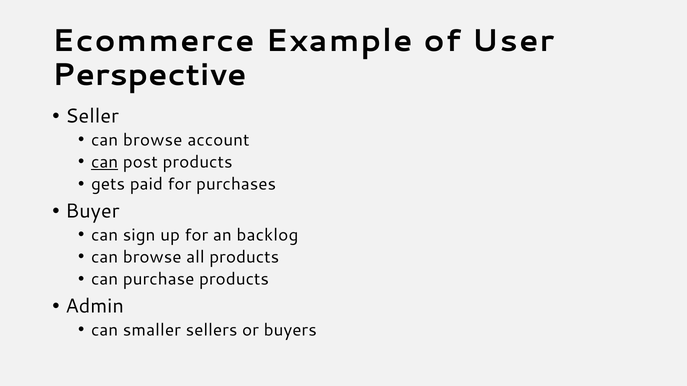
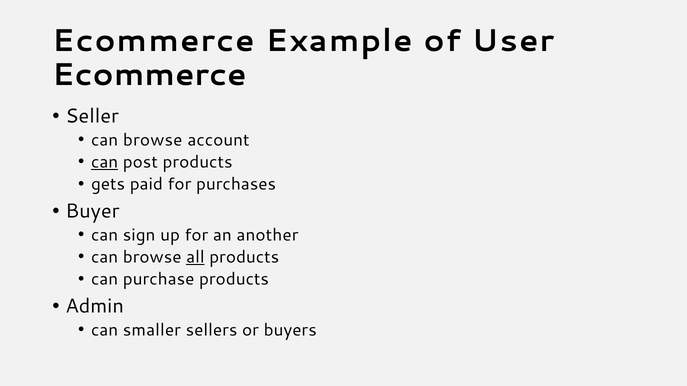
Perspective at (150, 75): Perspective -> Ecommerce
backlog: backlog -> another
all underline: none -> present
